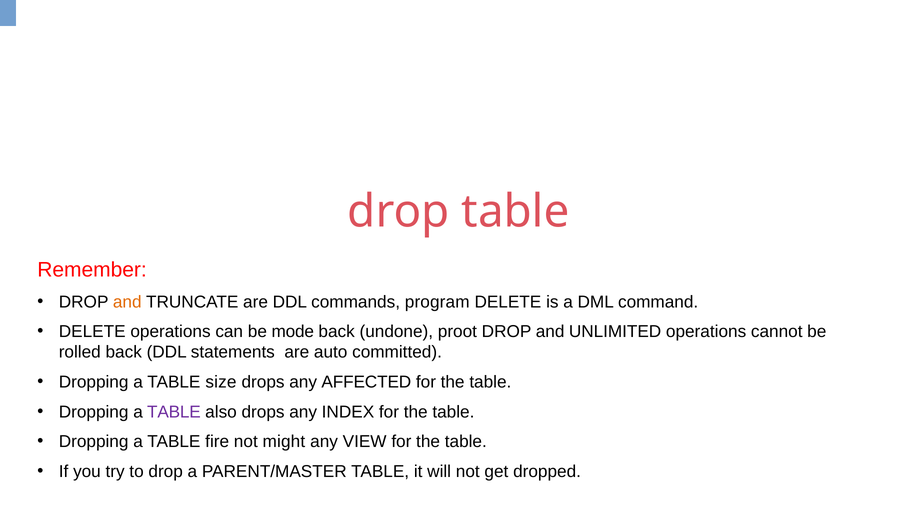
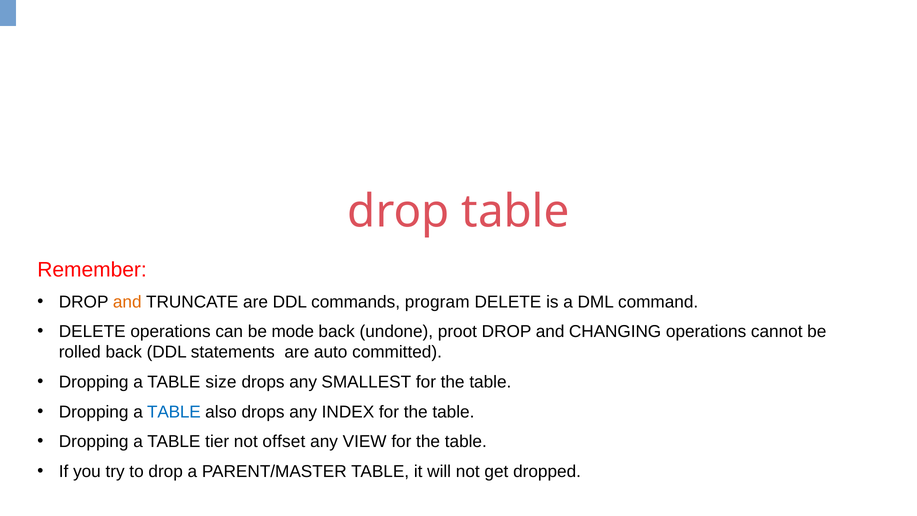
UNLIMITED: UNLIMITED -> CHANGING
AFFECTED: AFFECTED -> SMALLEST
TABLE at (174, 412) colour: purple -> blue
fire: fire -> tier
might: might -> offset
